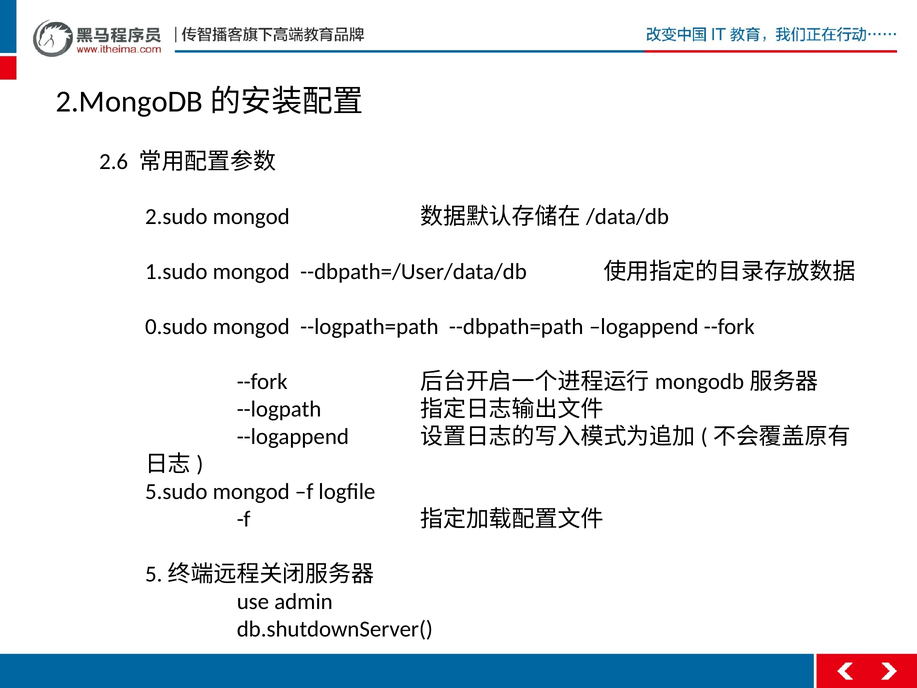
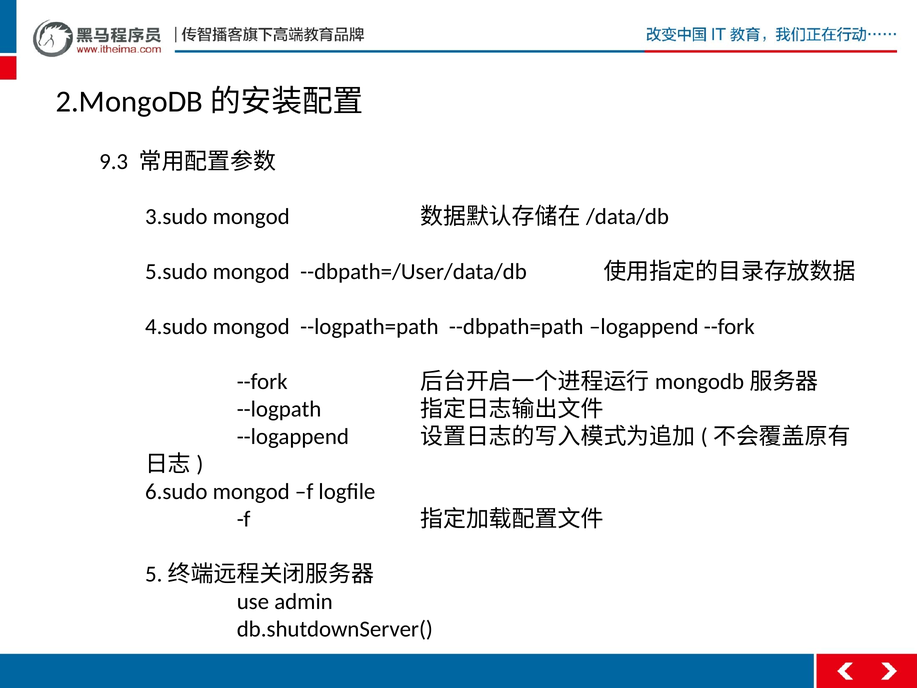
2.6: 2.6 -> 9.3
2.sudo: 2.sudo -> 3.sudo
1.sudo: 1.sudo -> 5.sudo
0.sudo: 0.sudo -> 4.sudo
5.sudo: 5.sudo -> 6.sudo
